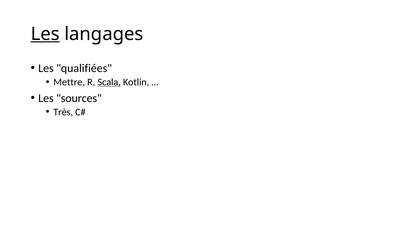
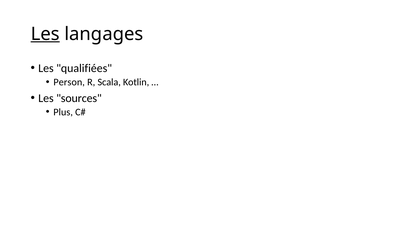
Mettre: Mettre -> Person
Scala underline: present -> none
Très: Très -> Plus
